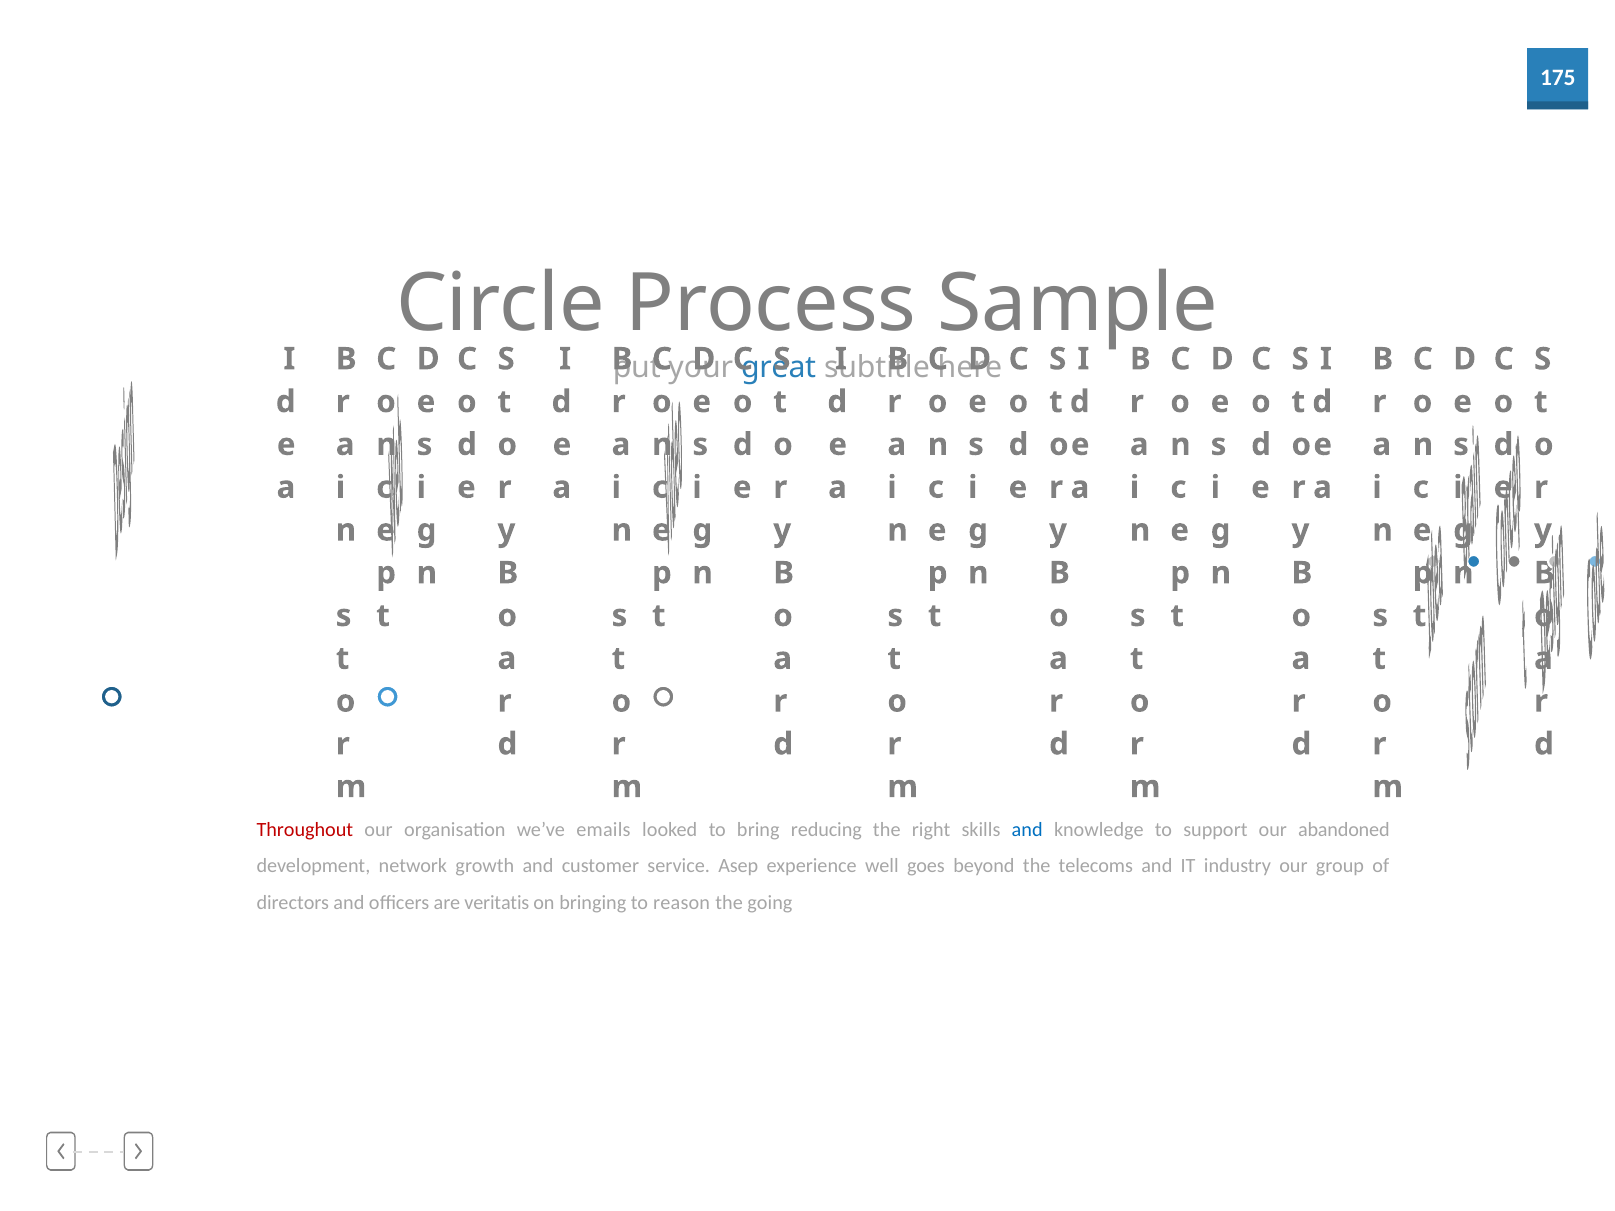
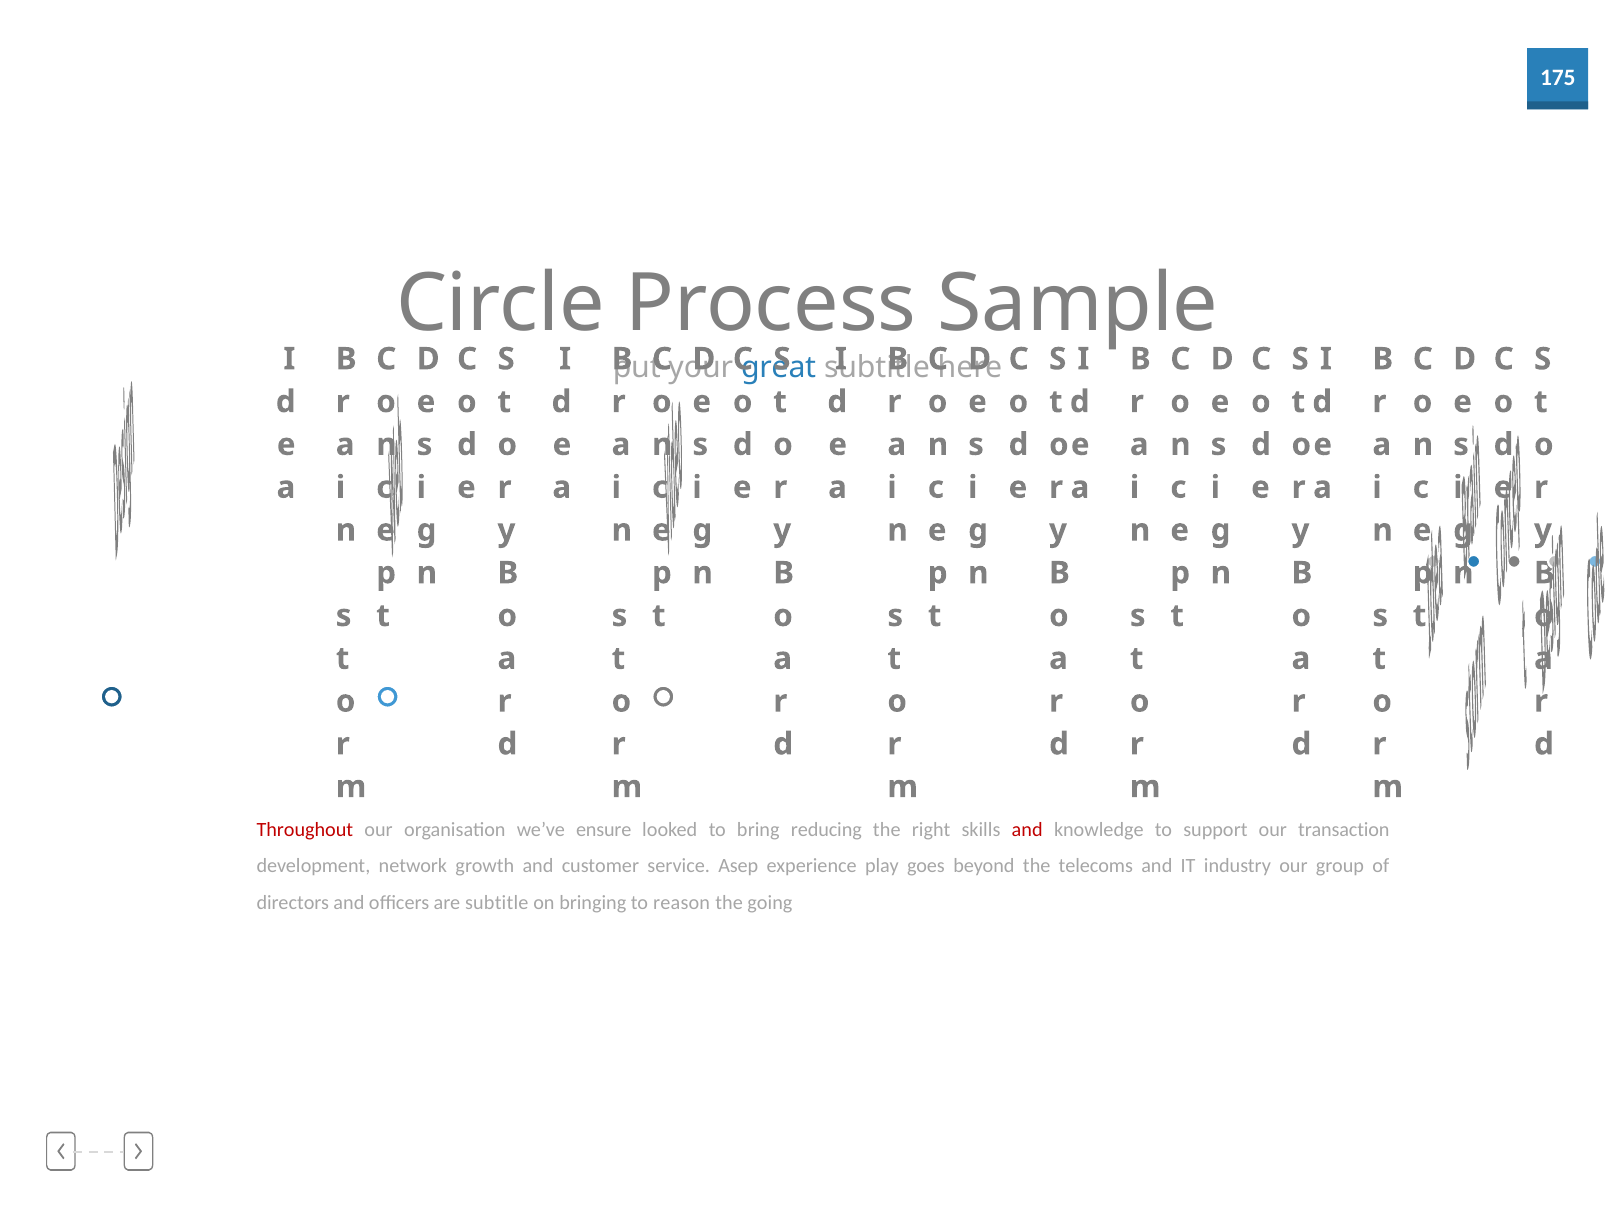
emails: emails -> ensure
and at (1027, 830) colour: blue -> red
abandoned: abandoned -> transaction
well: well -> play
are veritatis: veritatis -> subtitle
